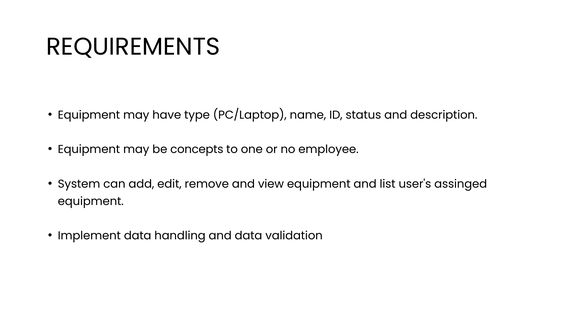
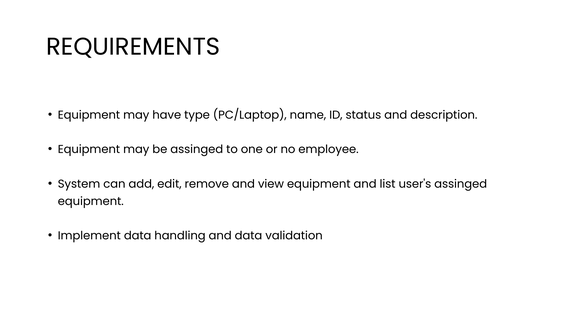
be concepts: concepts -> assinged
